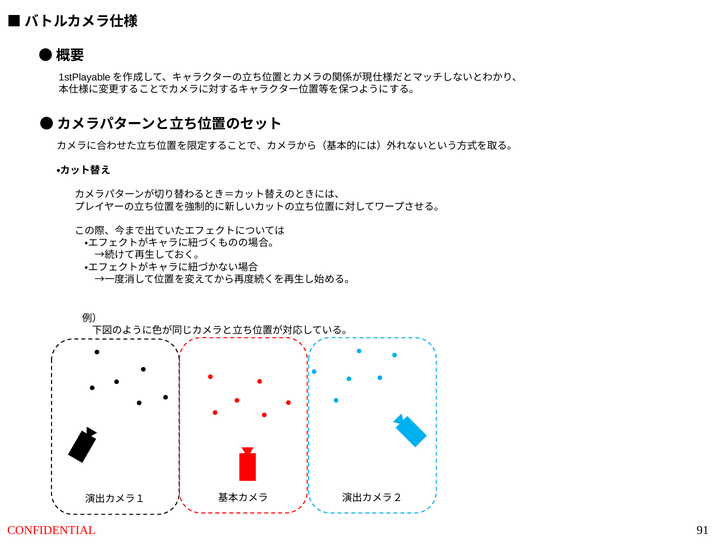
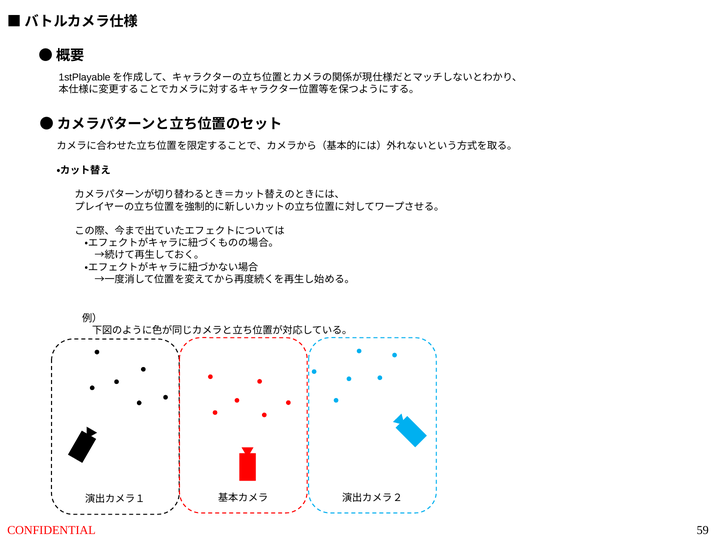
91: 91 -> 59
